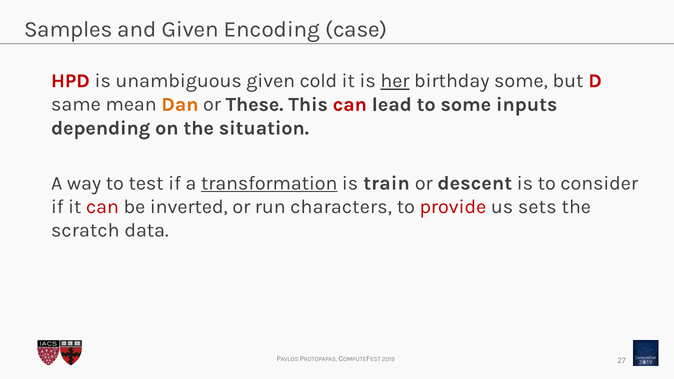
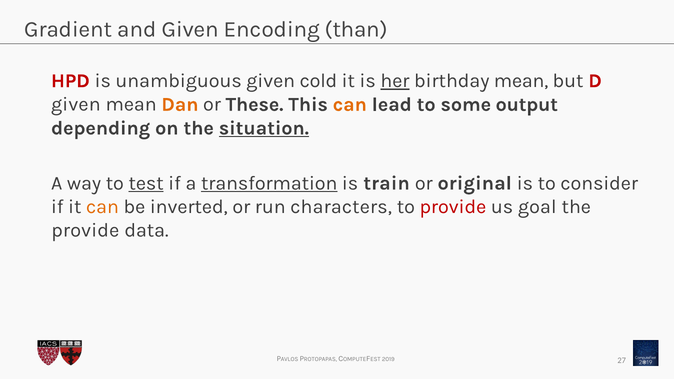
Samples: Samples -> Gradient
case: case -> than
birthday some: some -> mean
same at (76, 104): same -> given
can at (350, 104) colour: red -> orange
inputs: inputs -> output
situation underline: none -> present
test underline: none -> present
descent: descent -> original
can at (102, 207) colour: red -> orange
sets: sets -> goal
scratch at (85, 230): scratch -> provide
